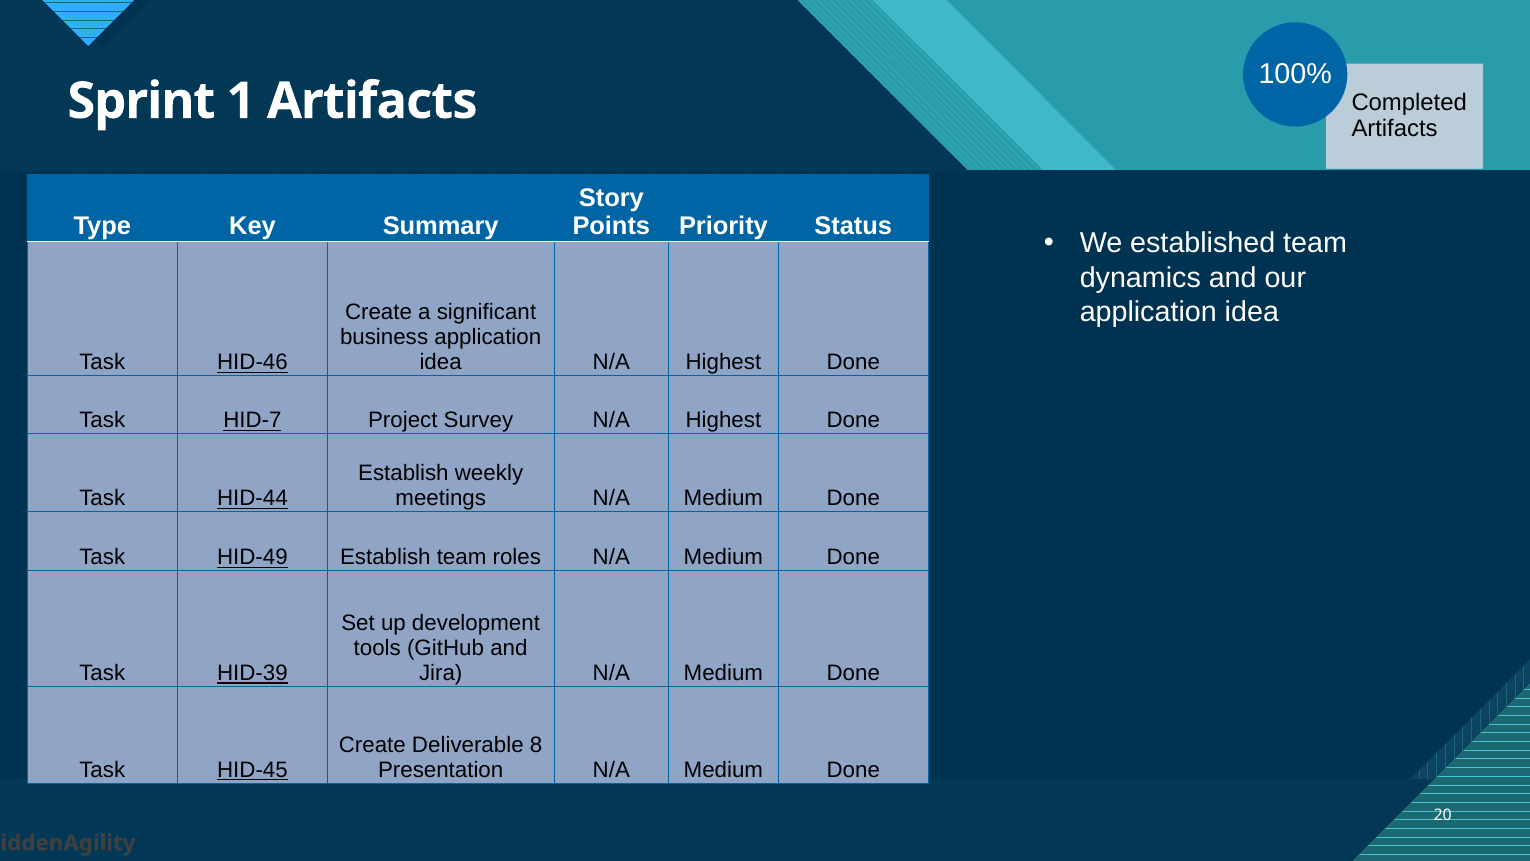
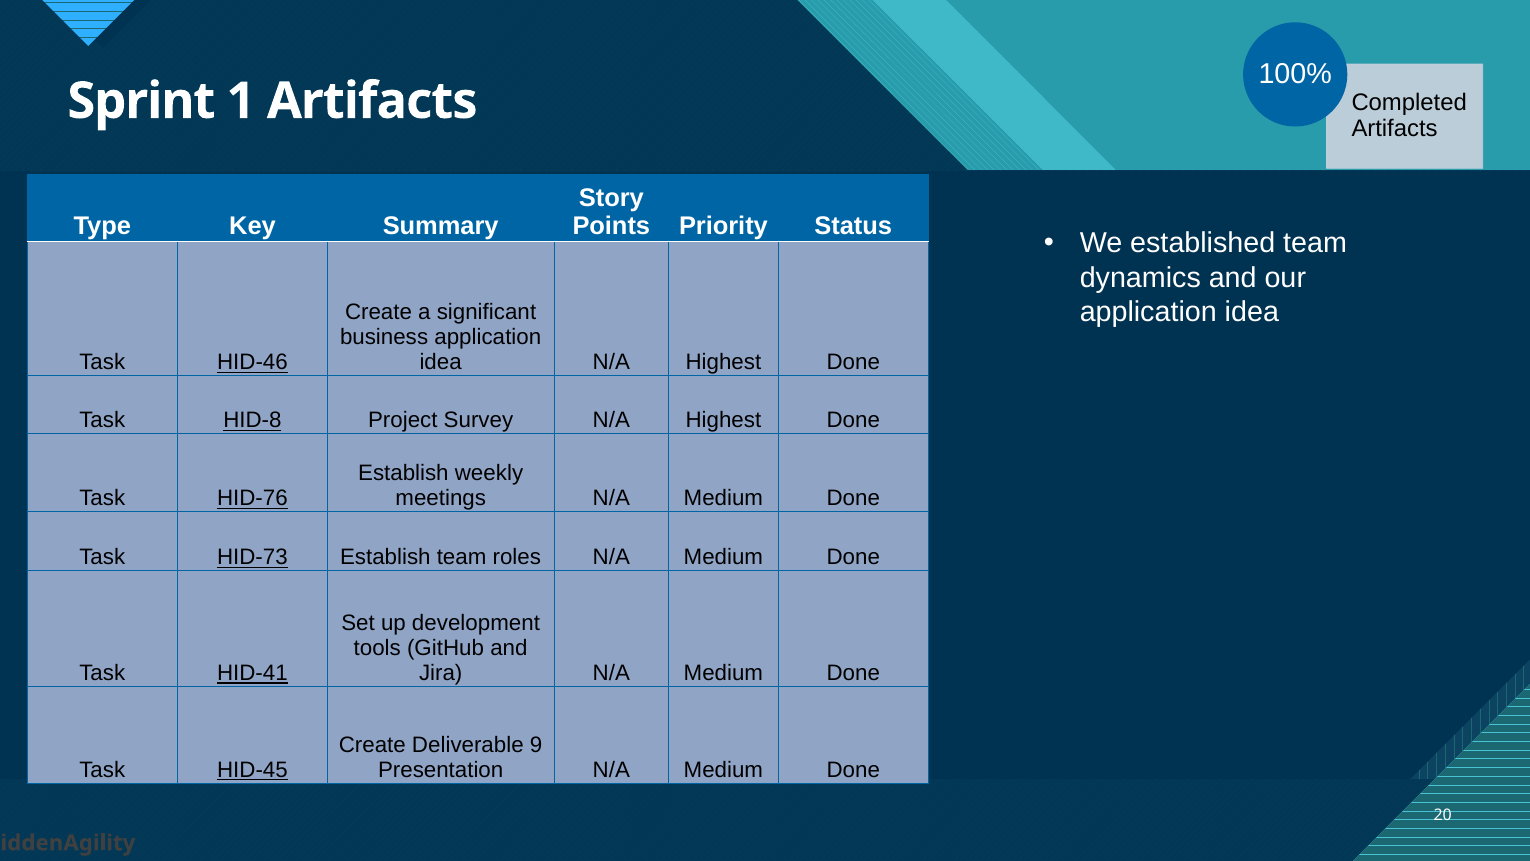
HID-7: HID-7 -> HID-8
HID-44: HID-44 -> HID-76
HID-49: HID-49 -> HID-73
HID-39: HID-39 -> HID-41
8: 8 -> 9
